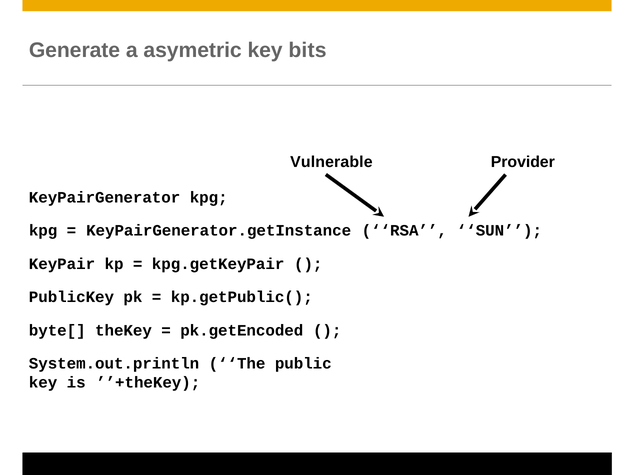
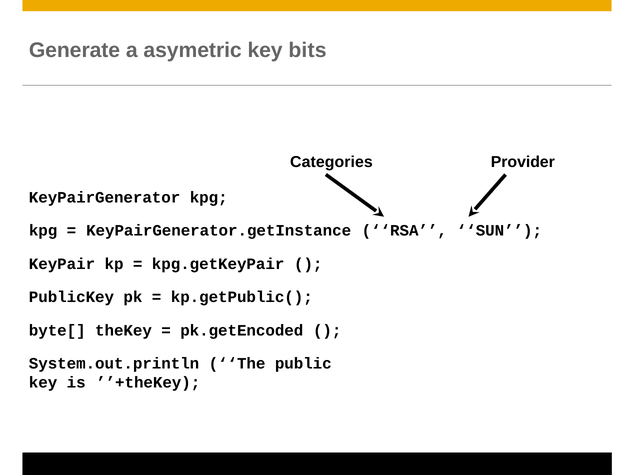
Vulnerable: Vulnerable -> Categories
